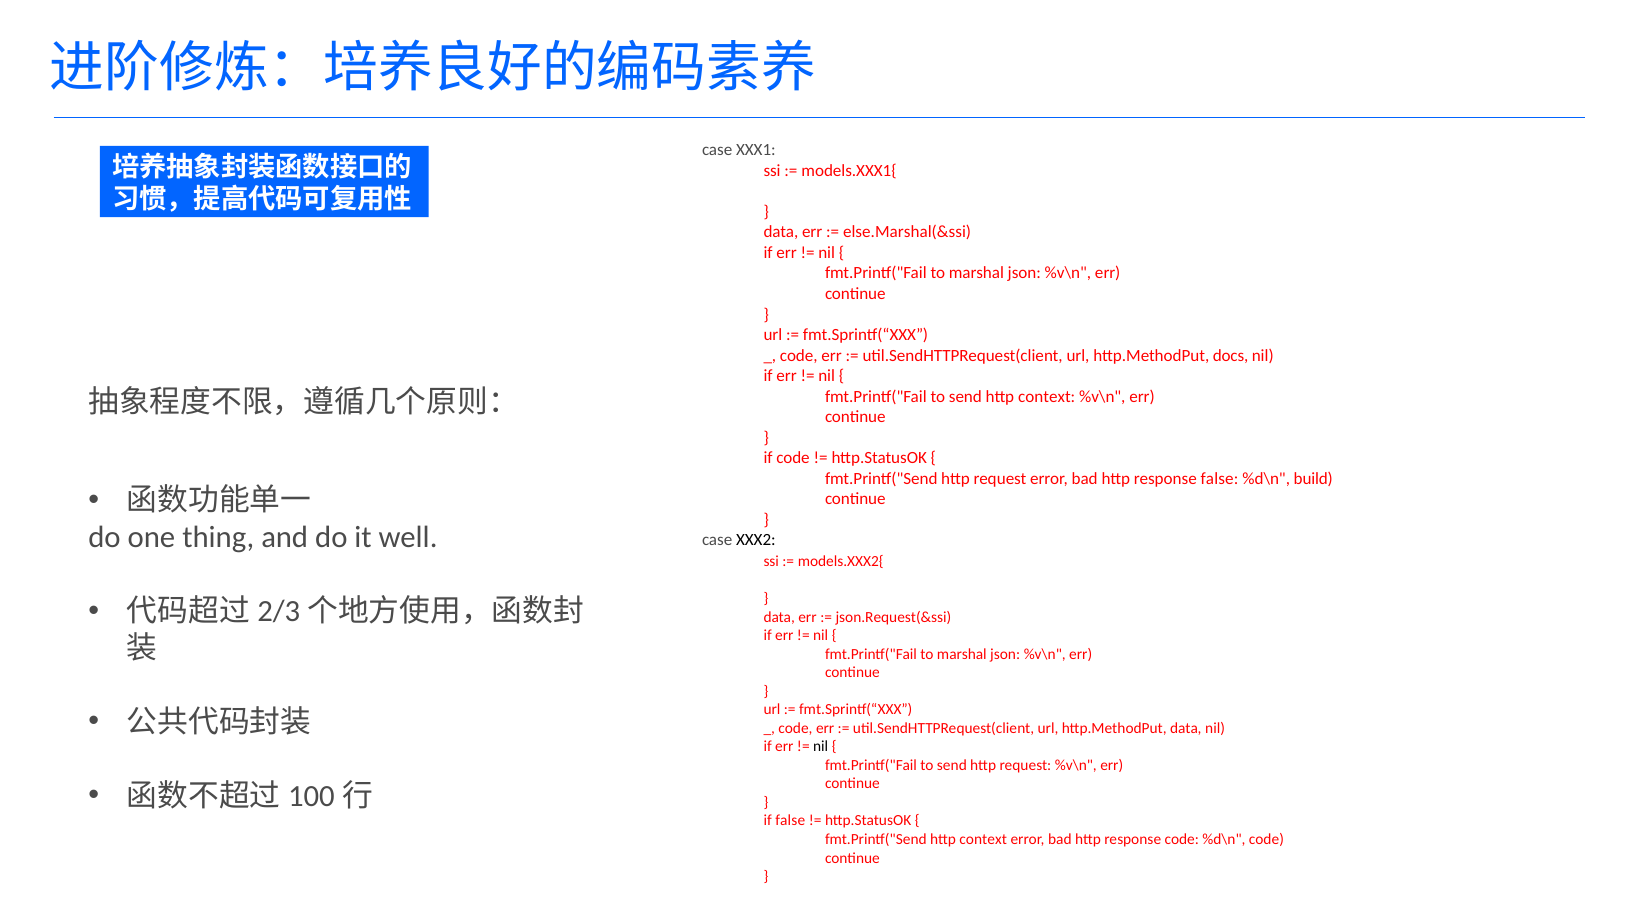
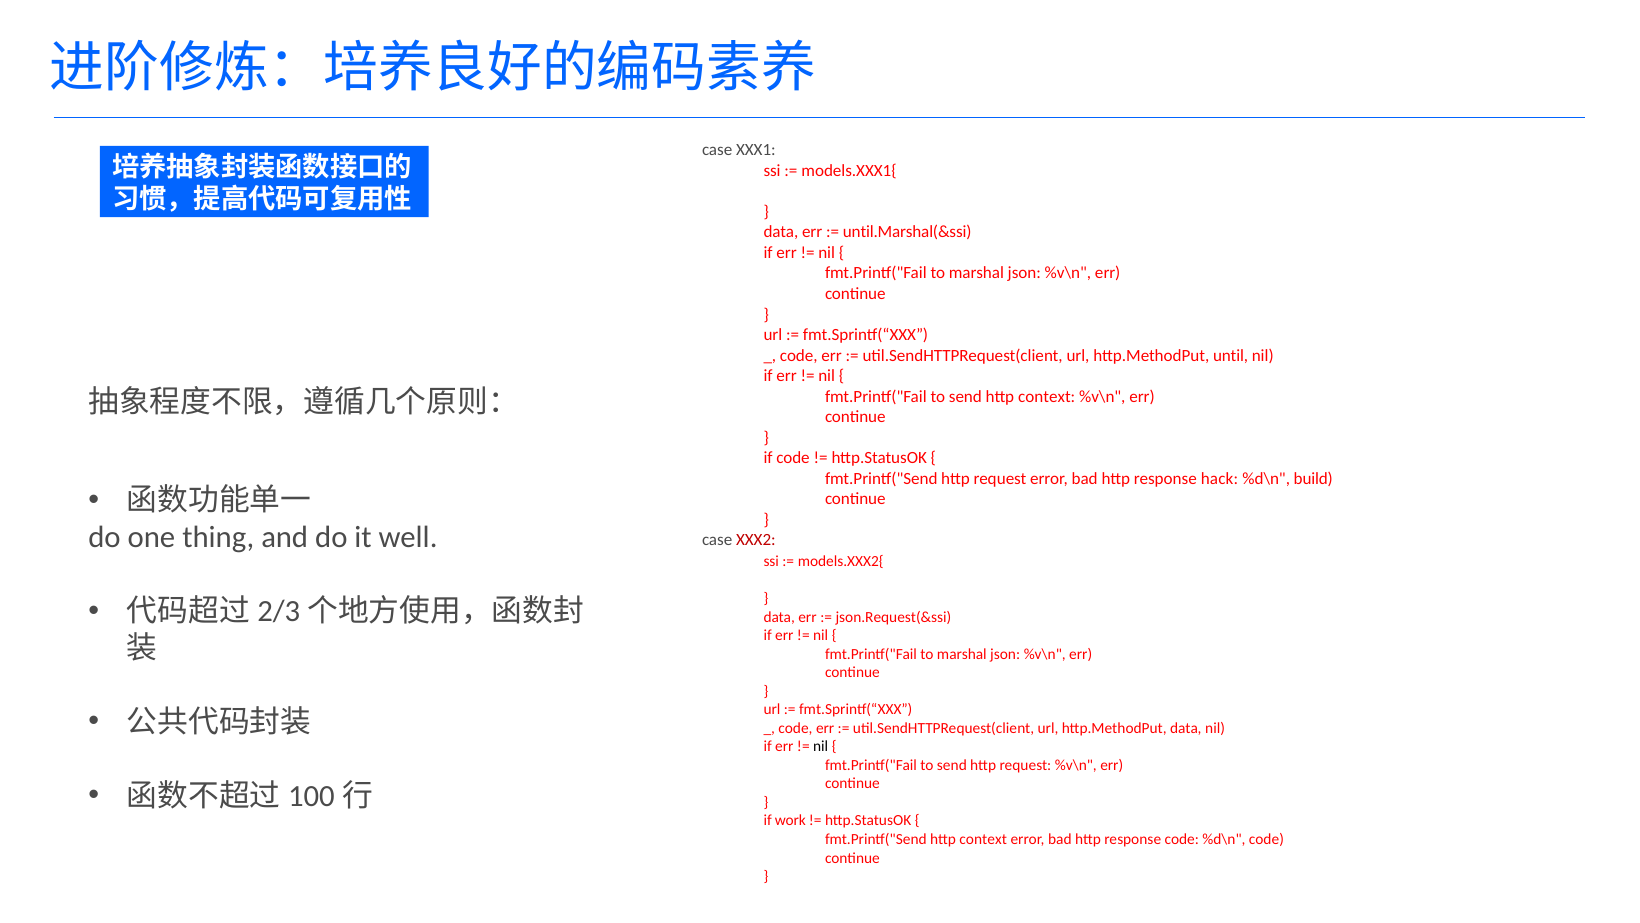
else.Marshal(&ssi: else.Marshal(&ssi -> until.Marshal(&ssi
docs: docs -> until
response false: false -> hack
XXX2 colour: black -> red
if false: false -> work
